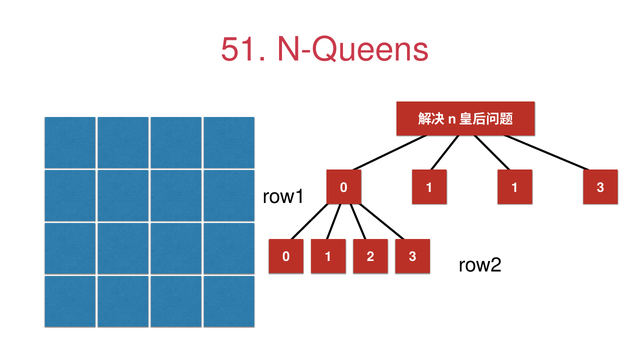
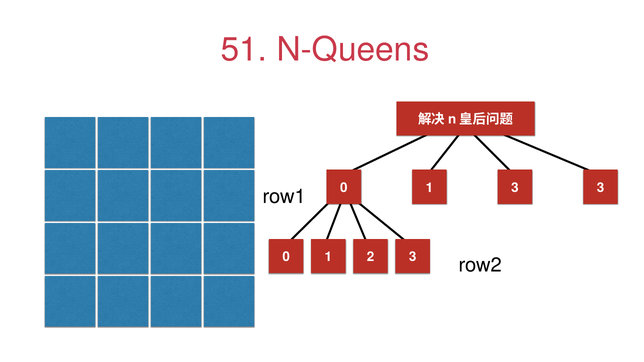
1 1: 1 -> 3
